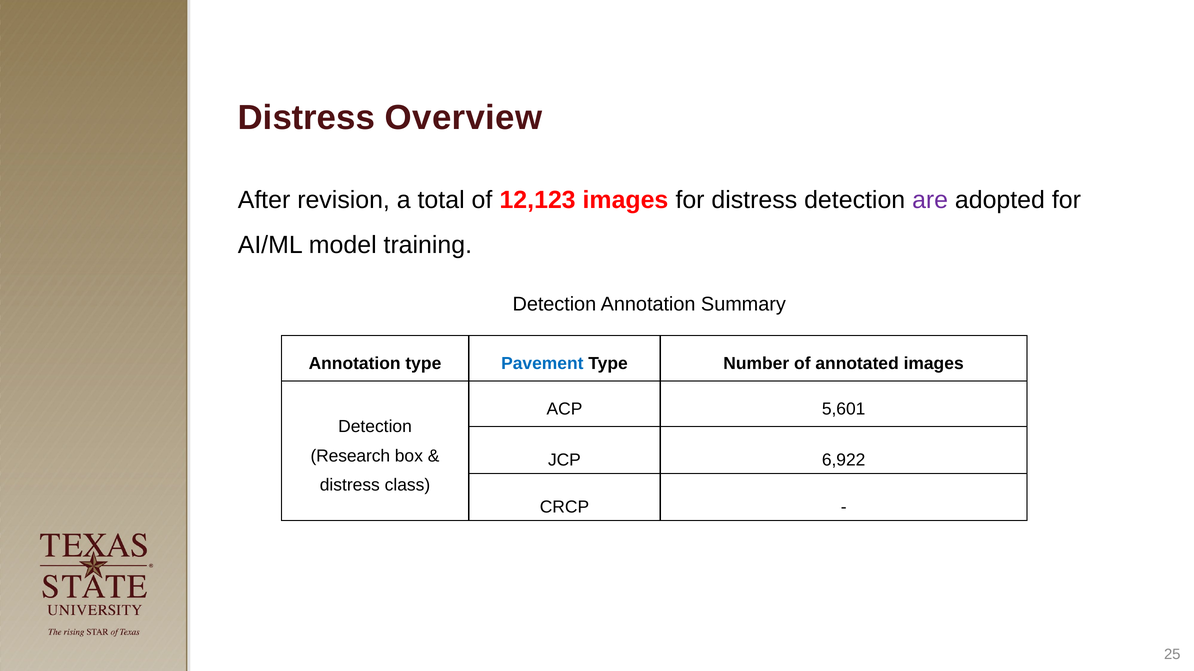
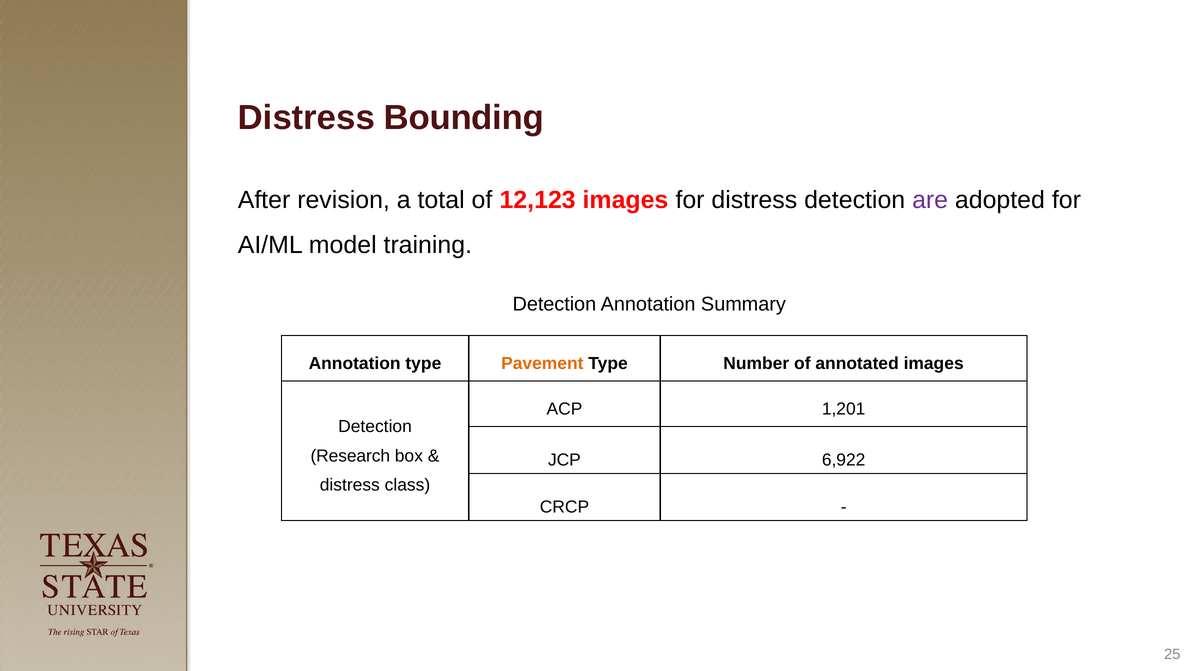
Overview: Overview -> Bounding
Pavement colour: blue -> orange
5,601: 5,601 -> 1,201
